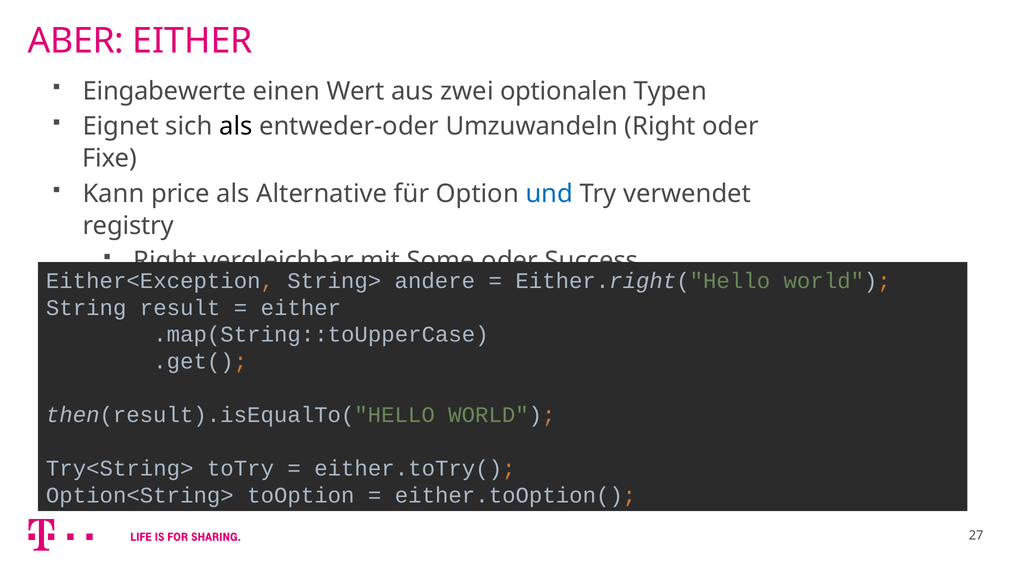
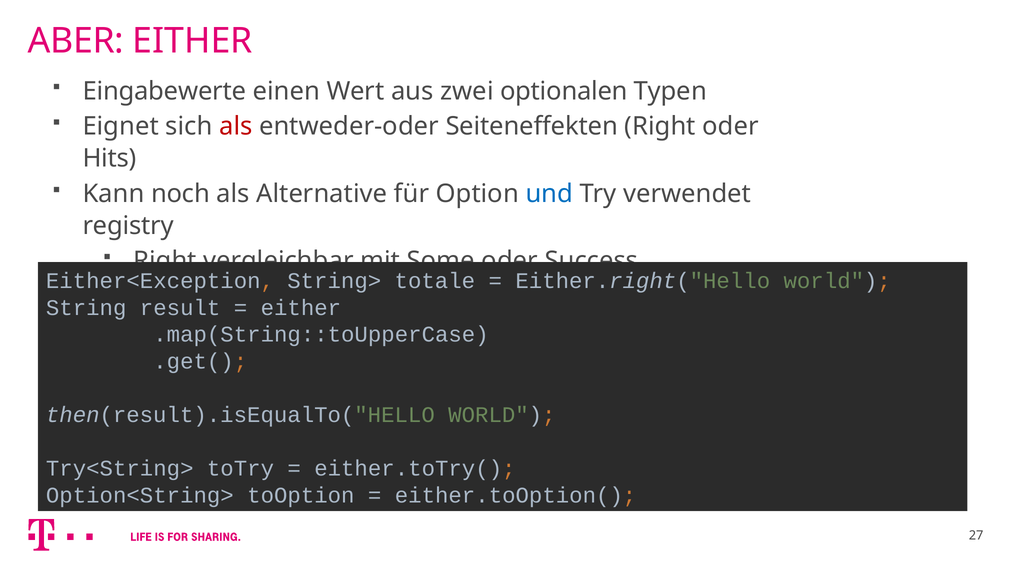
als at (236, 126) colour: black -> red
Umzuwandeln: Umzuwandeln -> Seiteneffekten
Fixe: Fixe -> Hits
price: price -> noch
andere: andere -> totale
